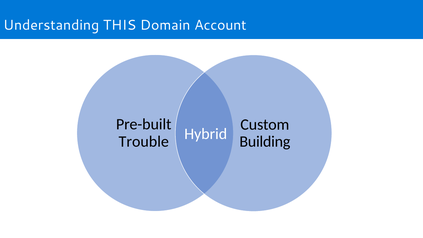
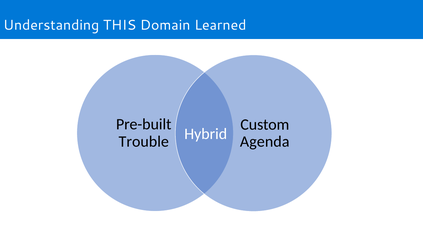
Account: Account -> Learned
Building: Building -> Agenda
